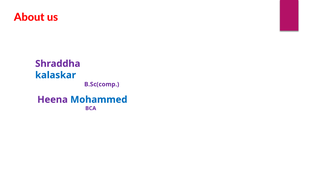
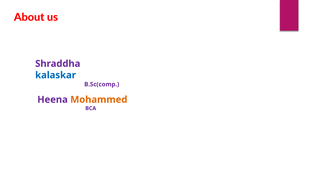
Mohammed colour: blue -> orange
